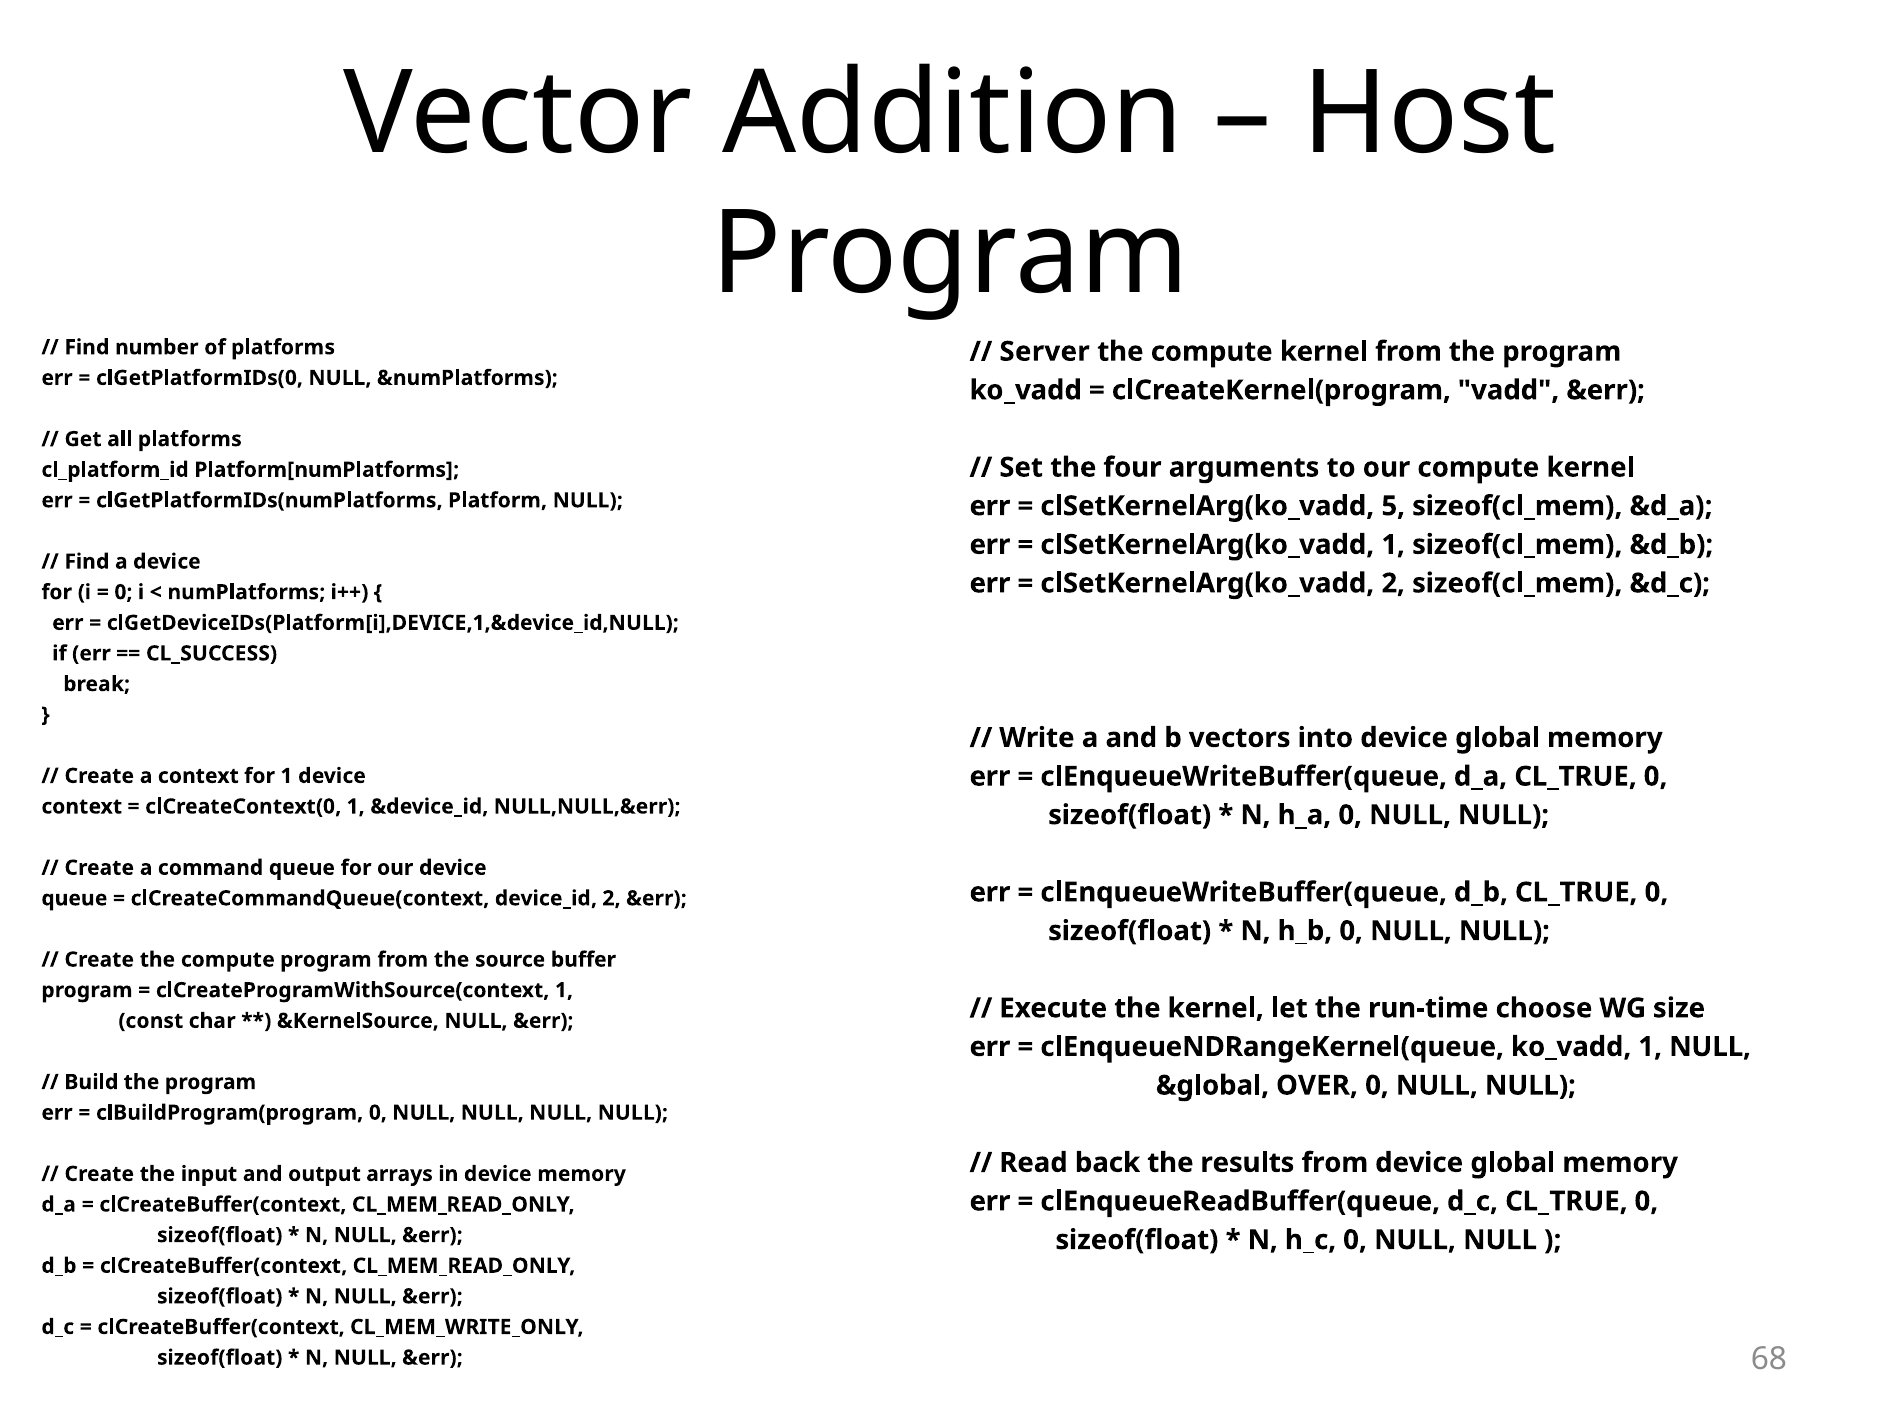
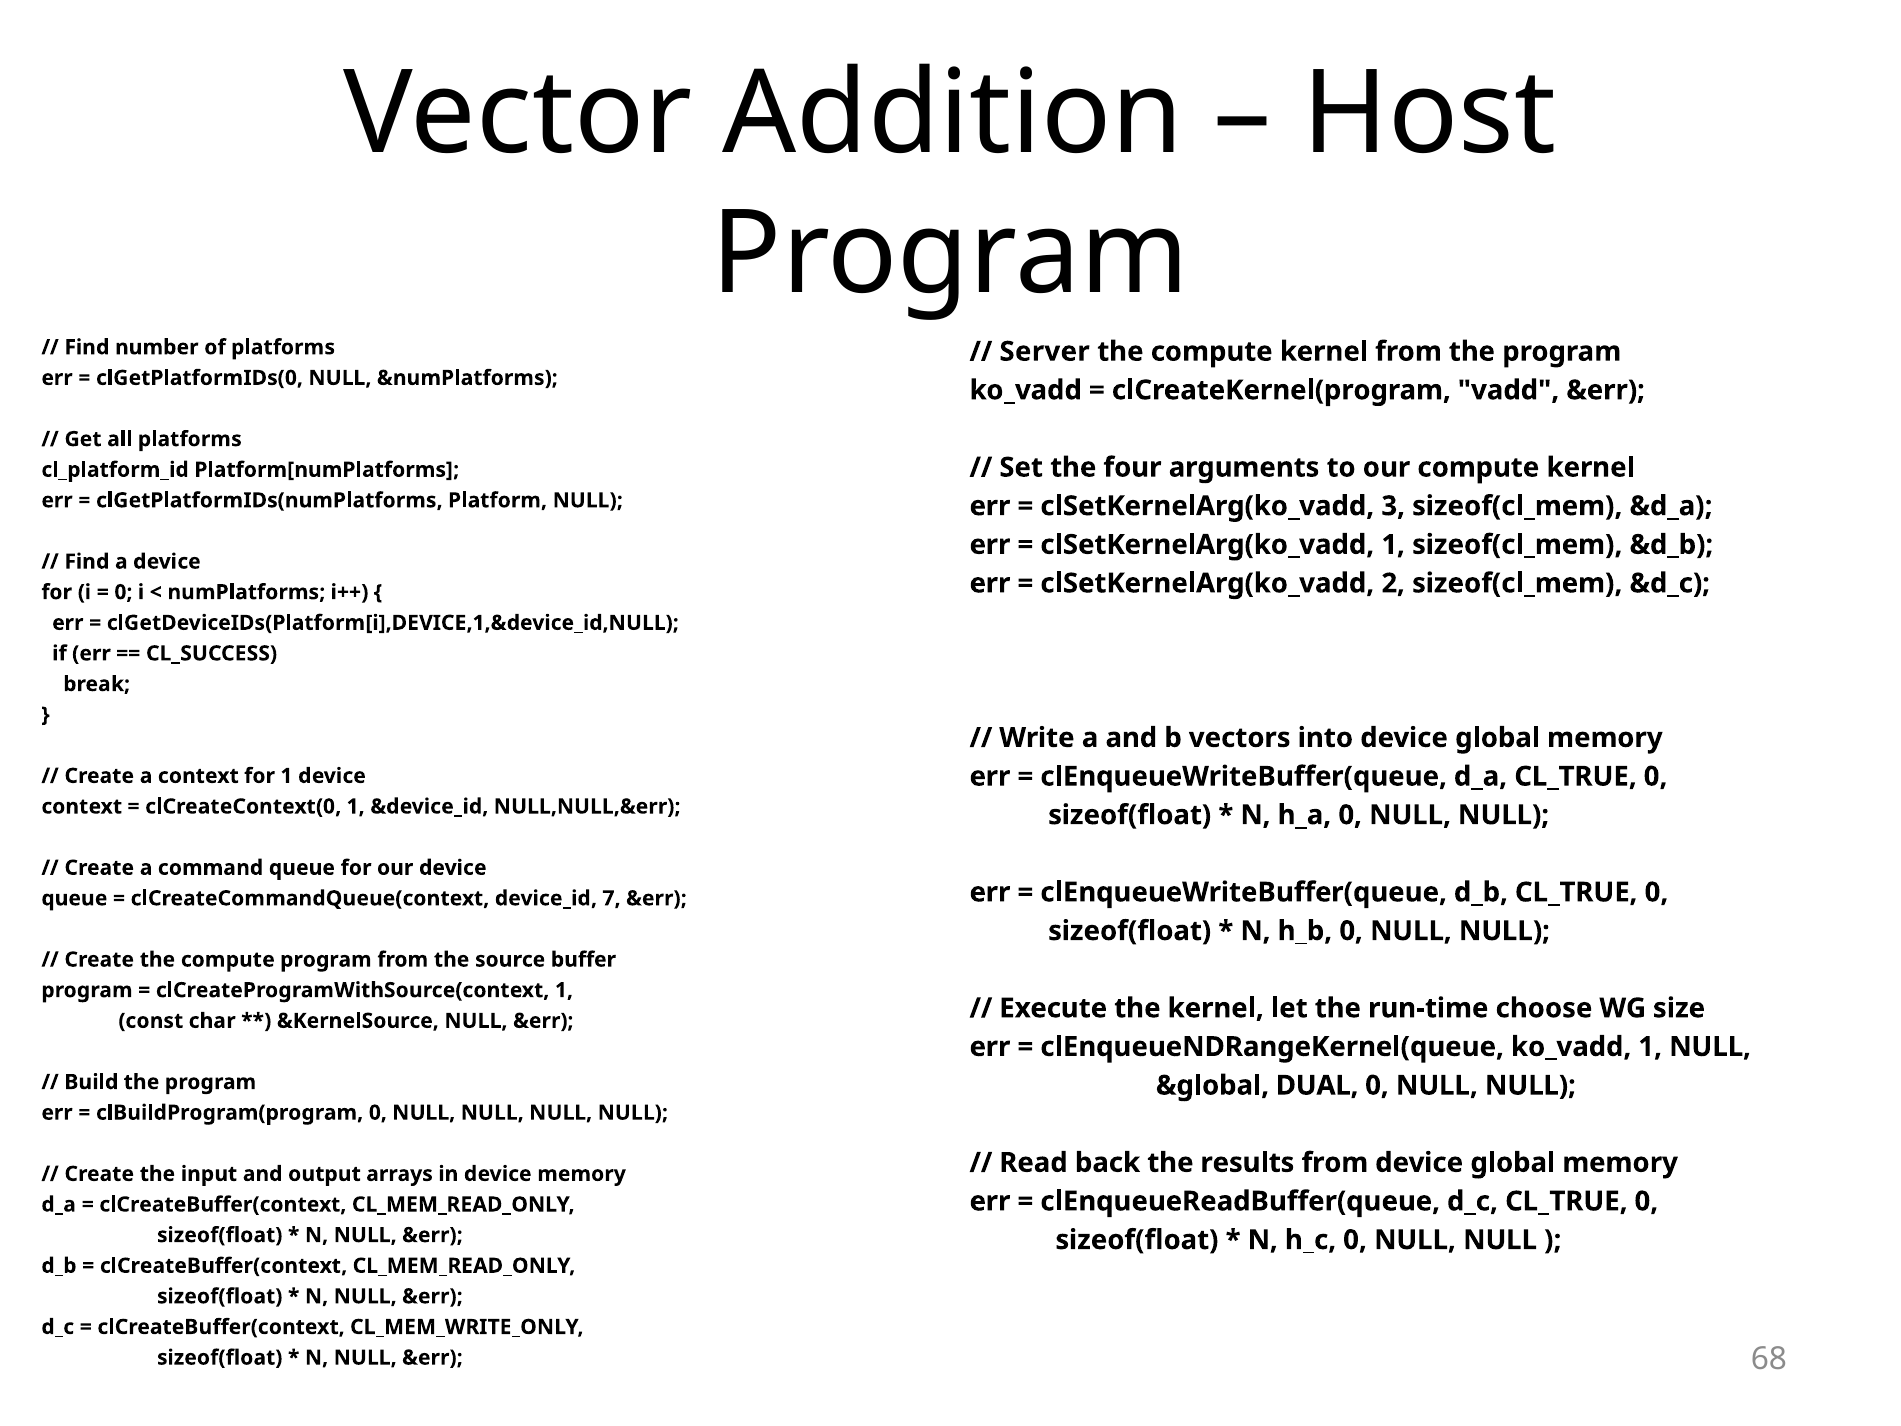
5: 5 -> 3
device_id 2: 2 -> 7
OVER: OVER -> DUAL
